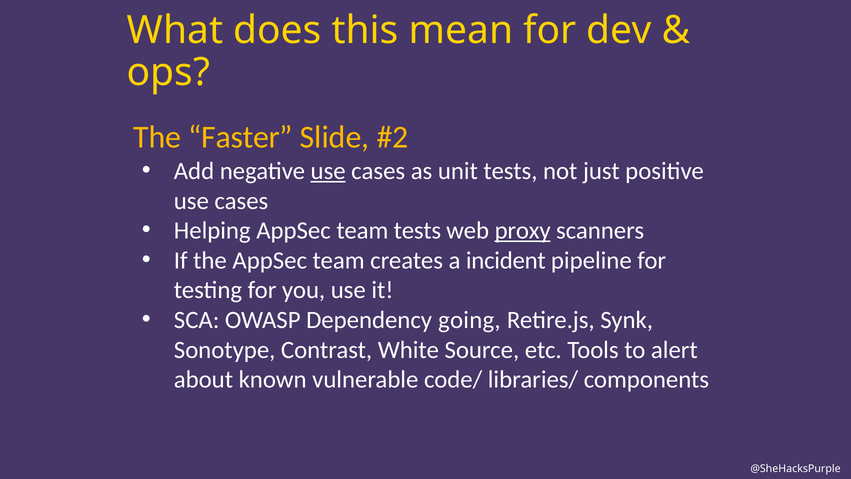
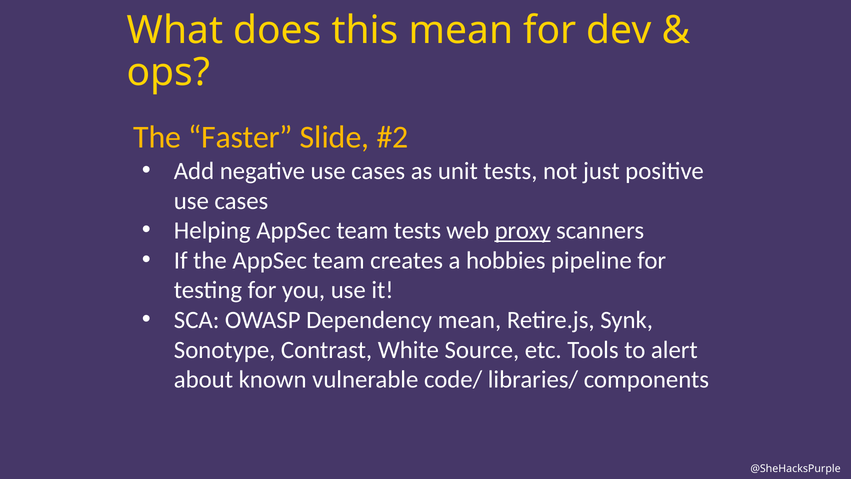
use at (328, 171) underline: present -> none
incident: incident -> hobbies
Dependency going: going -> mean
